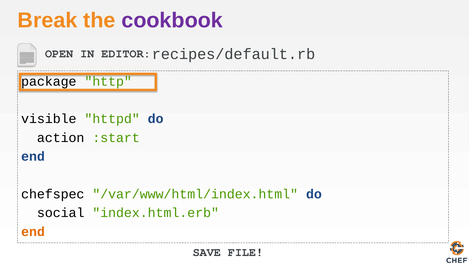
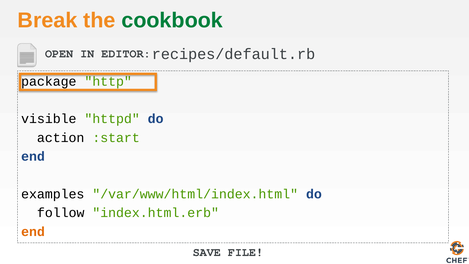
cookbook colour: purple -> green
chefspec: chefspec -> examples
social: social -> follow
